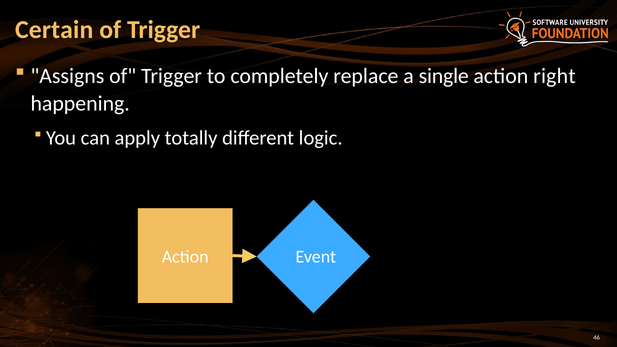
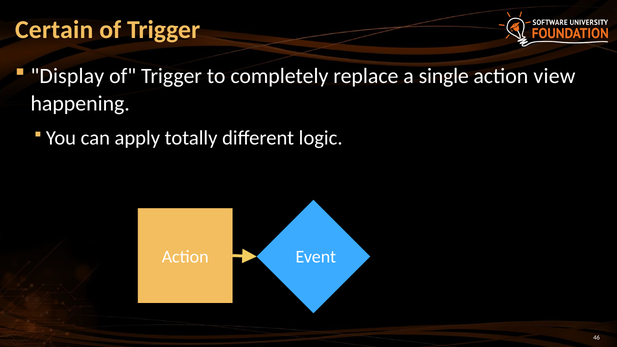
Assigns: Assigns -> Display
right: right -> view
